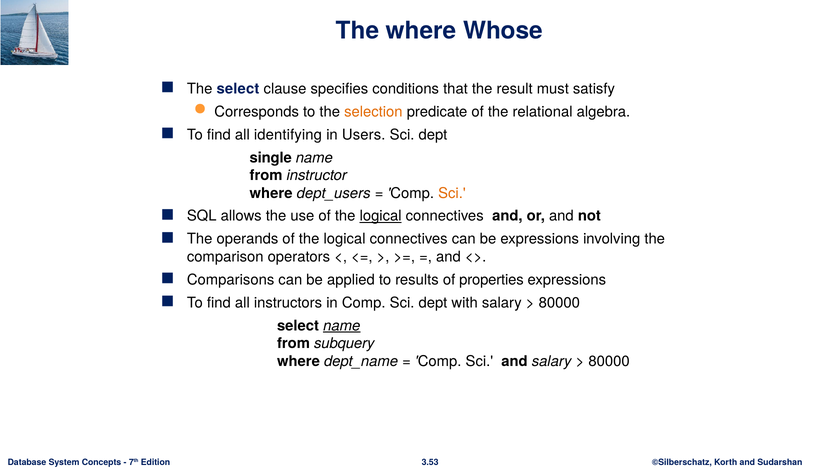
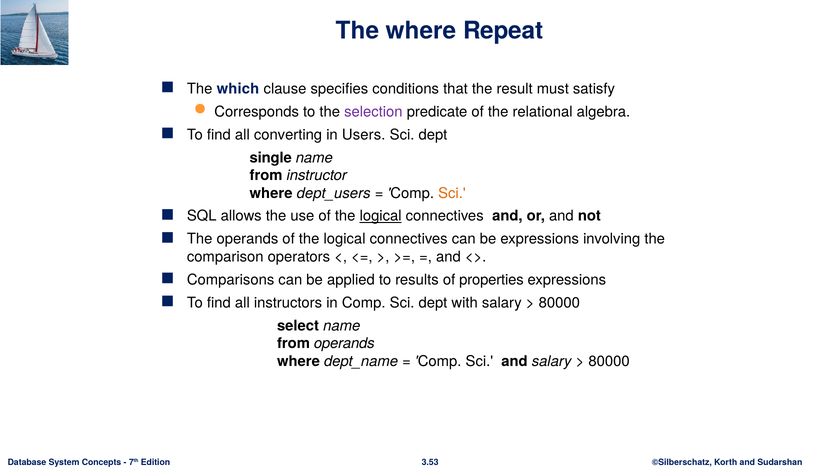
Whose: Whose -> Repeat
The select: select -> which
selection colour: orange -> purple
identifying: identifying -> converting
name at (342, 326) underline: present -> none
from subquery: subquery -> operands
